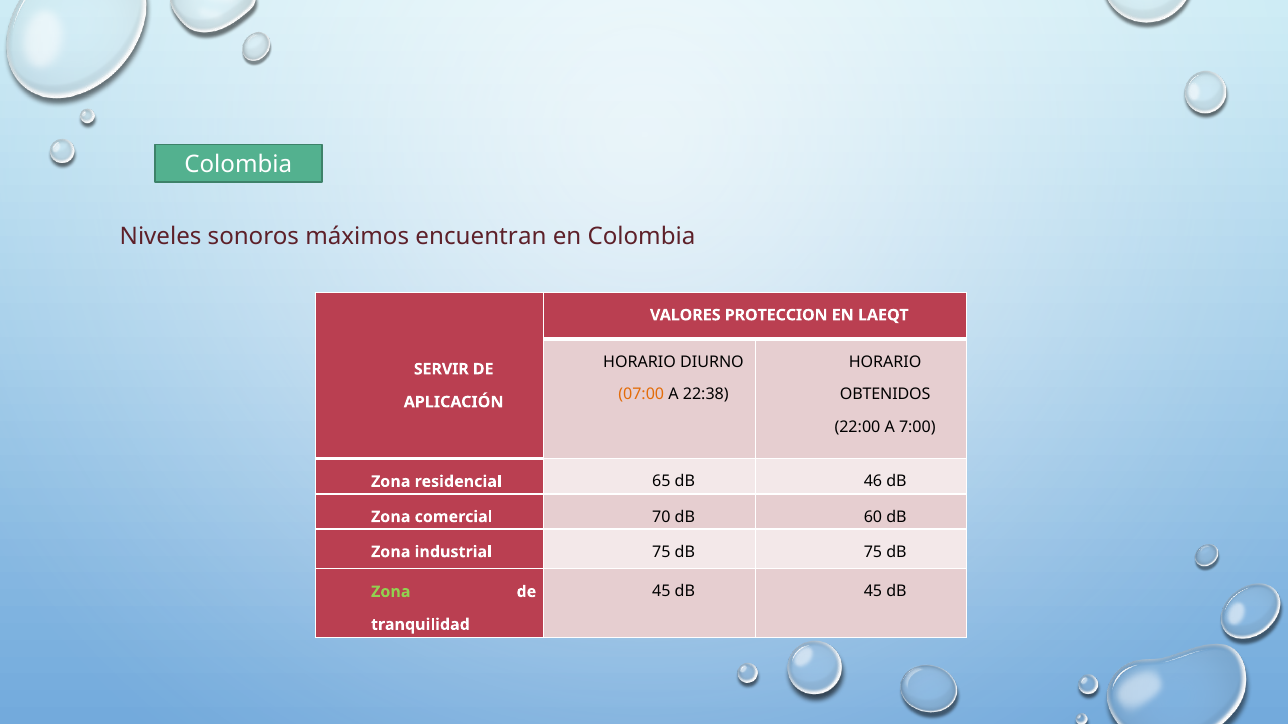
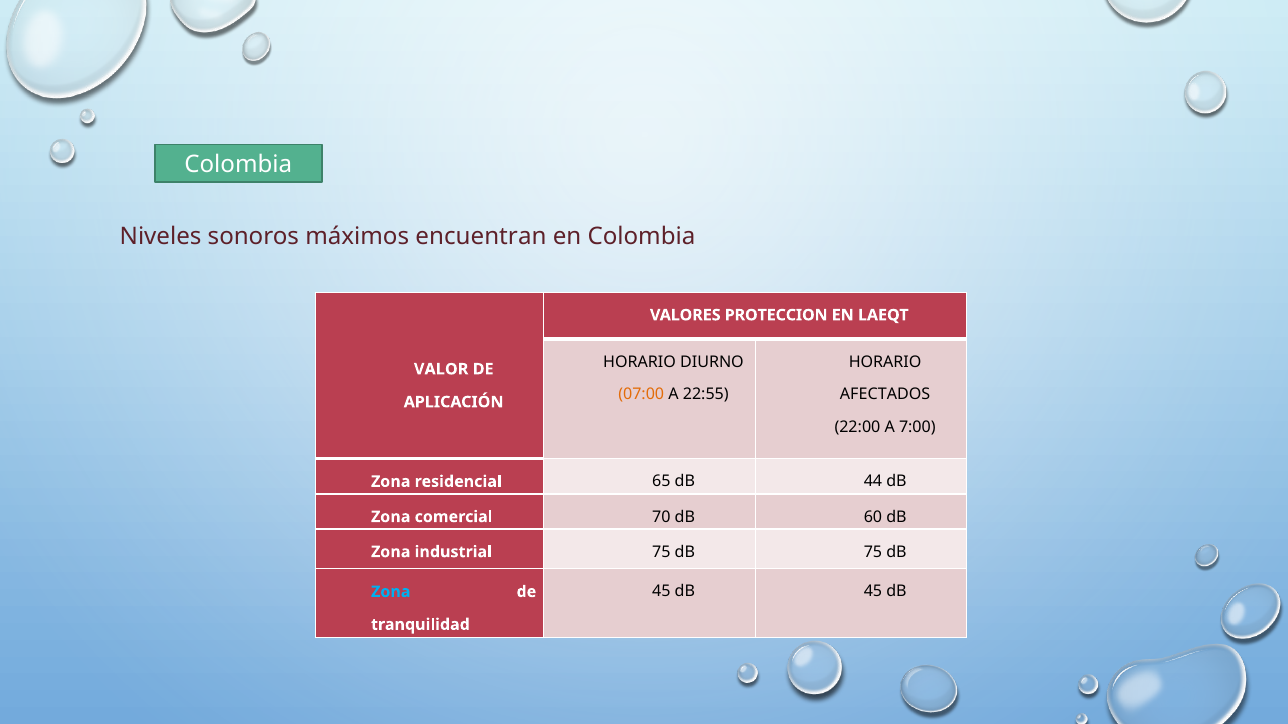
SERVIR: SERVIR -> VALOR
22:38: 22:38 -> 22:55
OBTENIDOS: OBTENIDOS -> AFECTADOS
46: 46 -> 44
Zona at (391, 592) colour: light green -> light blue
